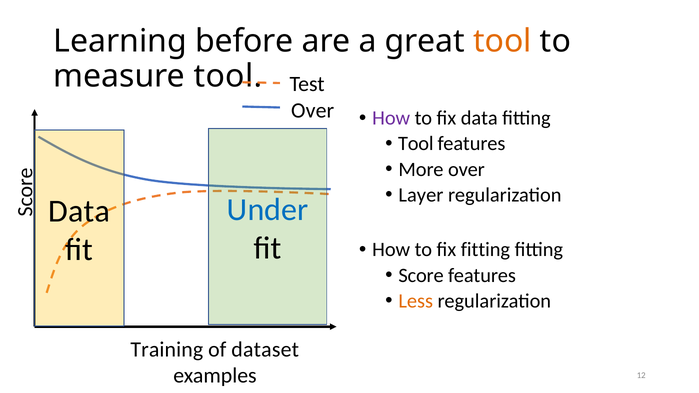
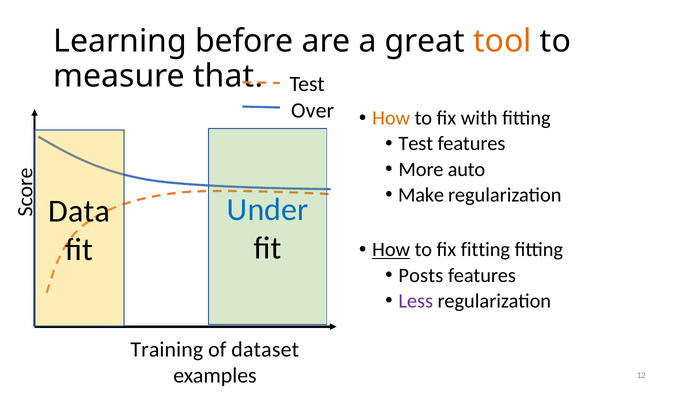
measure tool: tool -> that
How at (391, 118) colour: purple -> orange
fix data: data -> with
Tool at (416, 144): Tool -> Test
More over: over -> auto
Layer: Layer -> Make
How at (391, 250) underline: none -> present
Score: Score -> Posts
Less colour: orange -> purple
